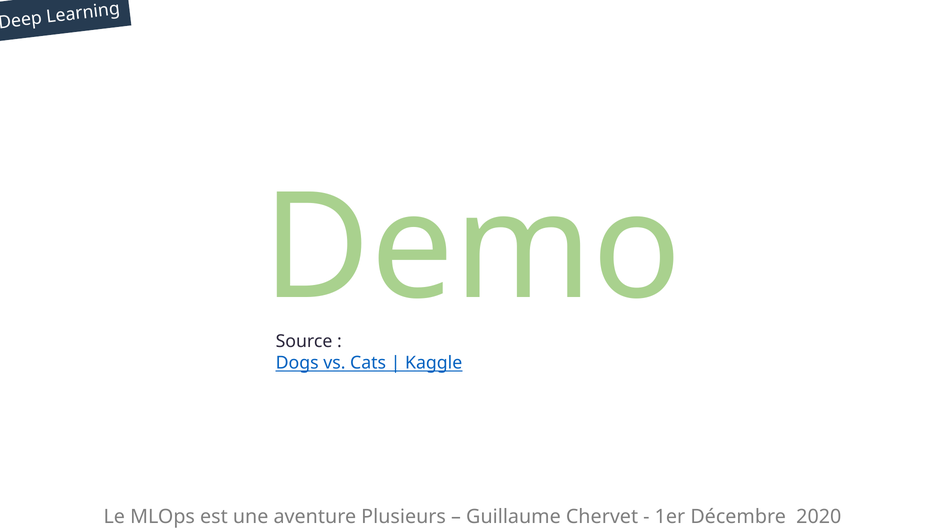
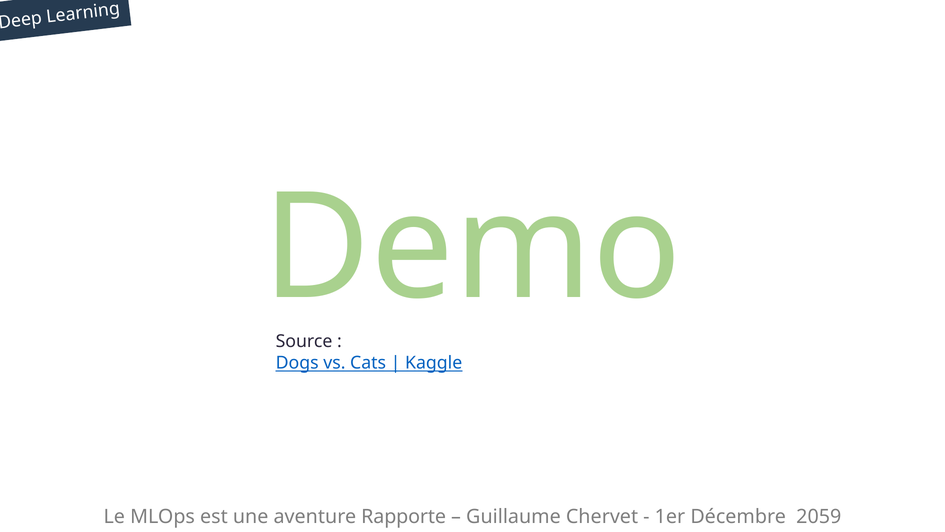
Plusieurs: Plusieurs -> Rapporte
2020: 2020 -> 2059
